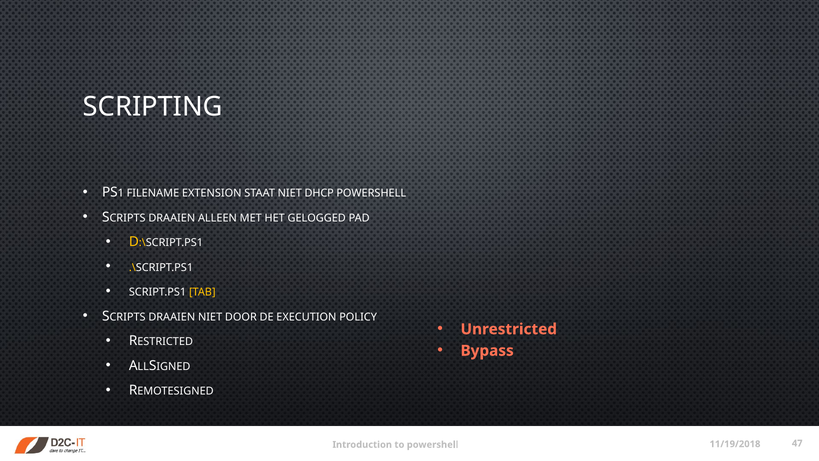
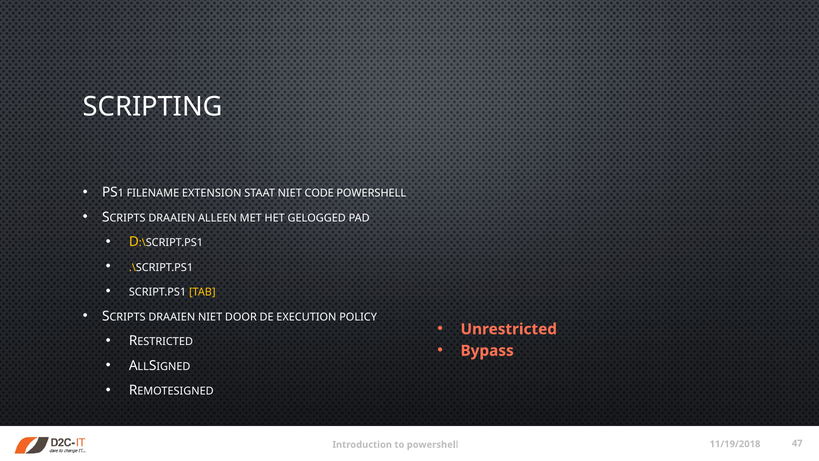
DHCP: DHCP -> CODE
